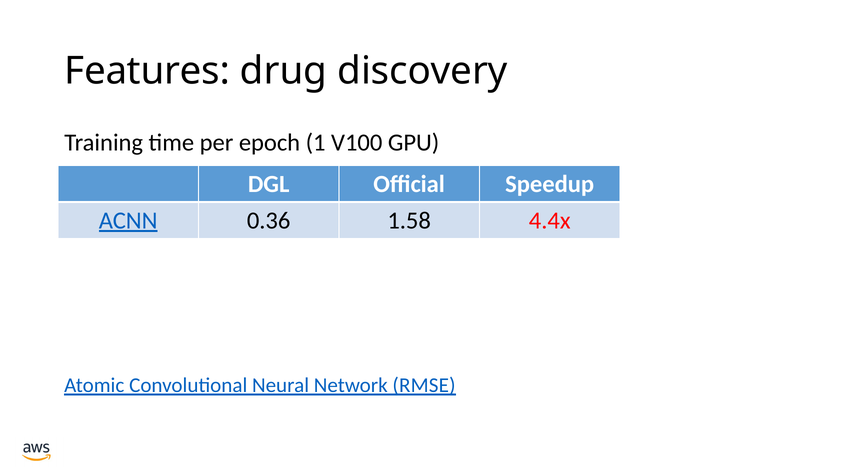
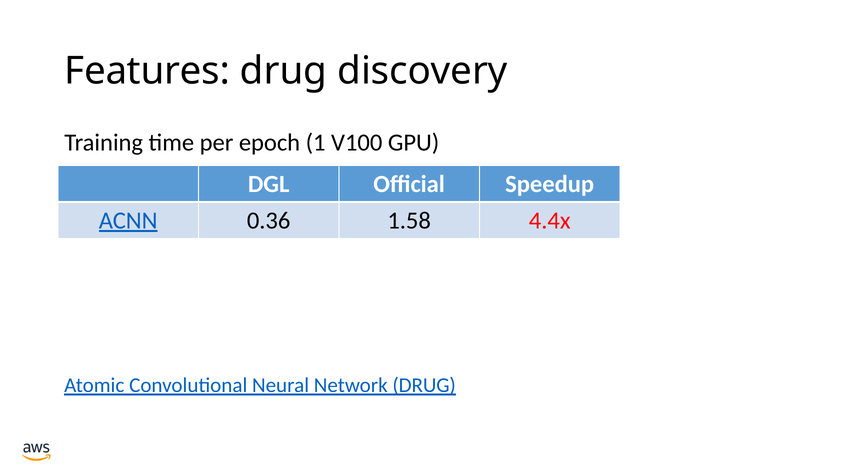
Network RMSE: RMSE -> DRUG
